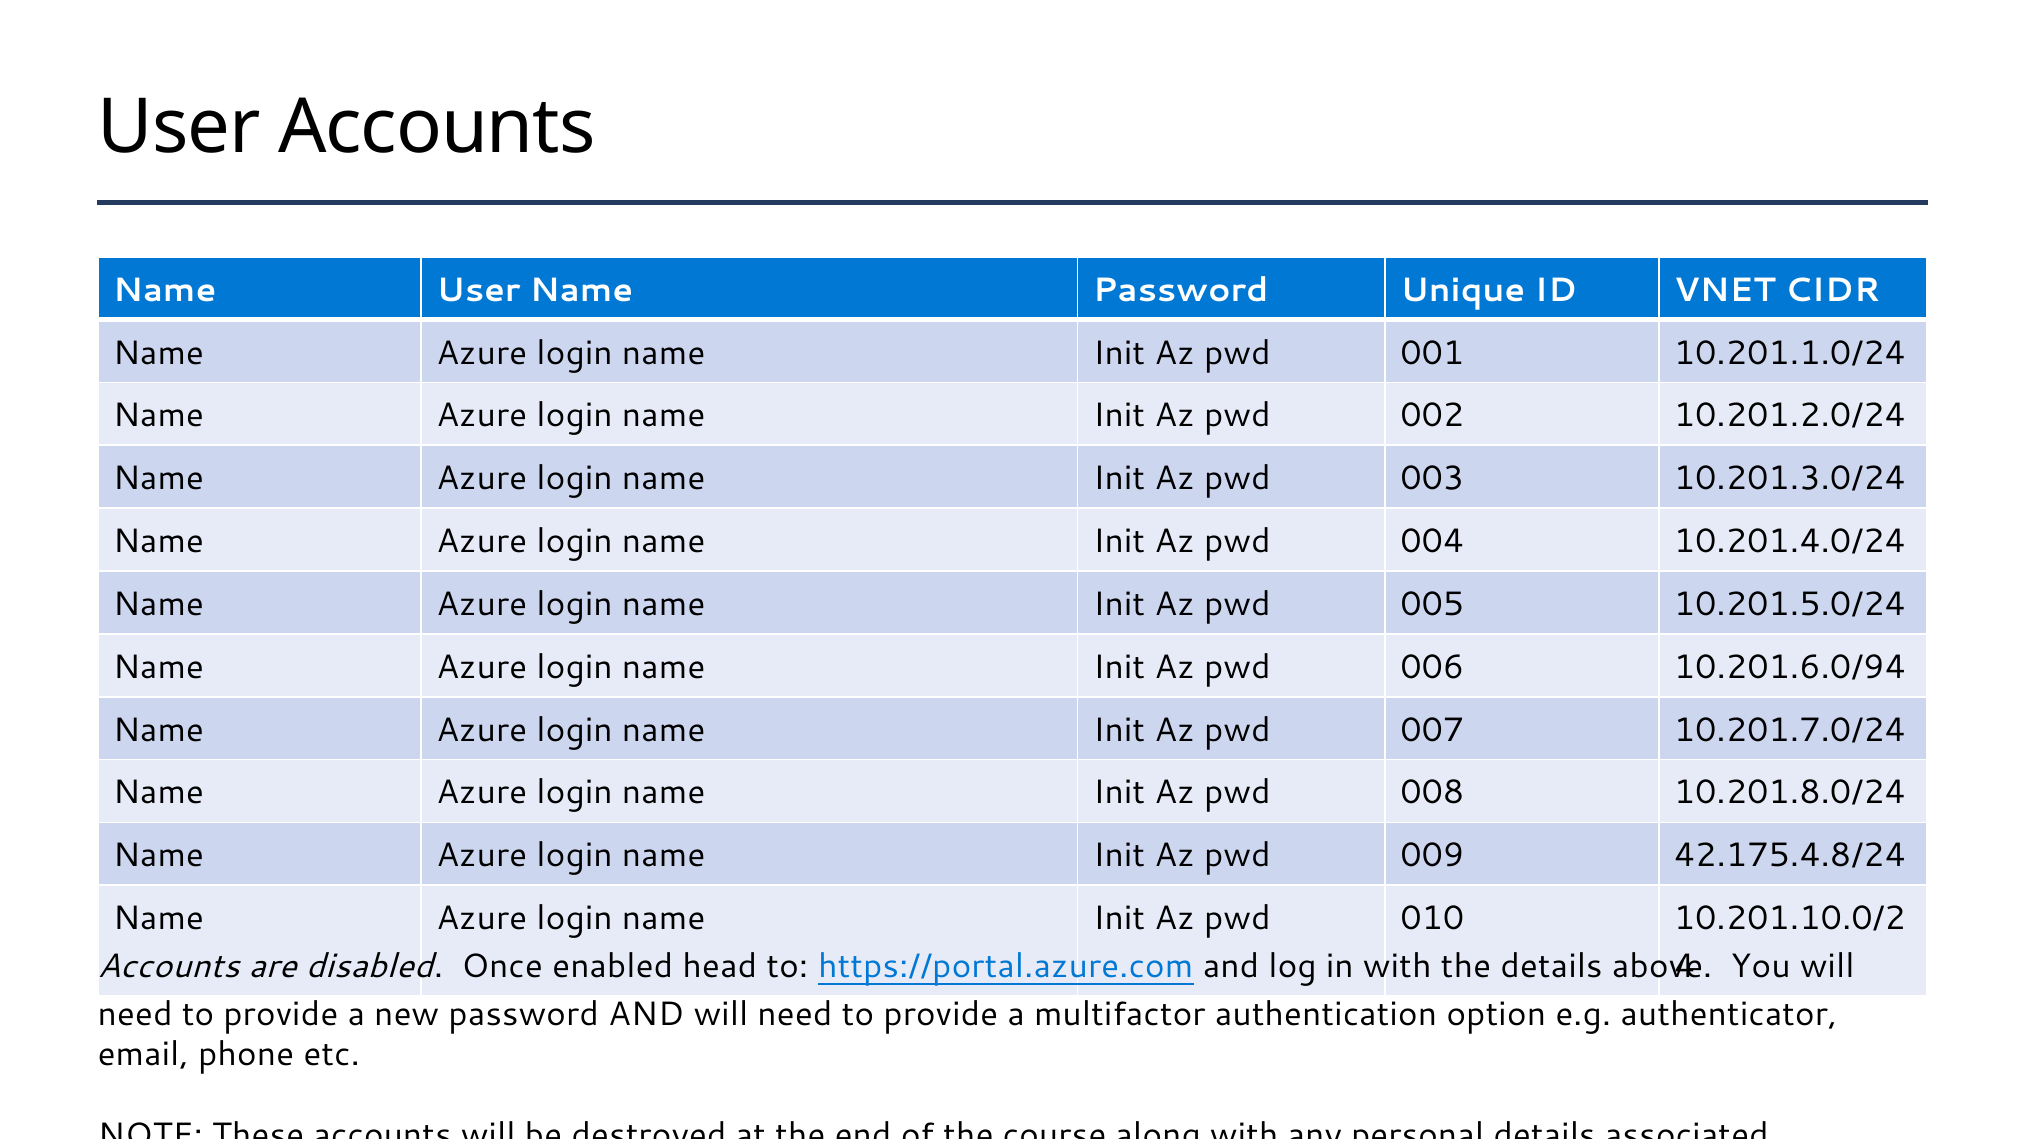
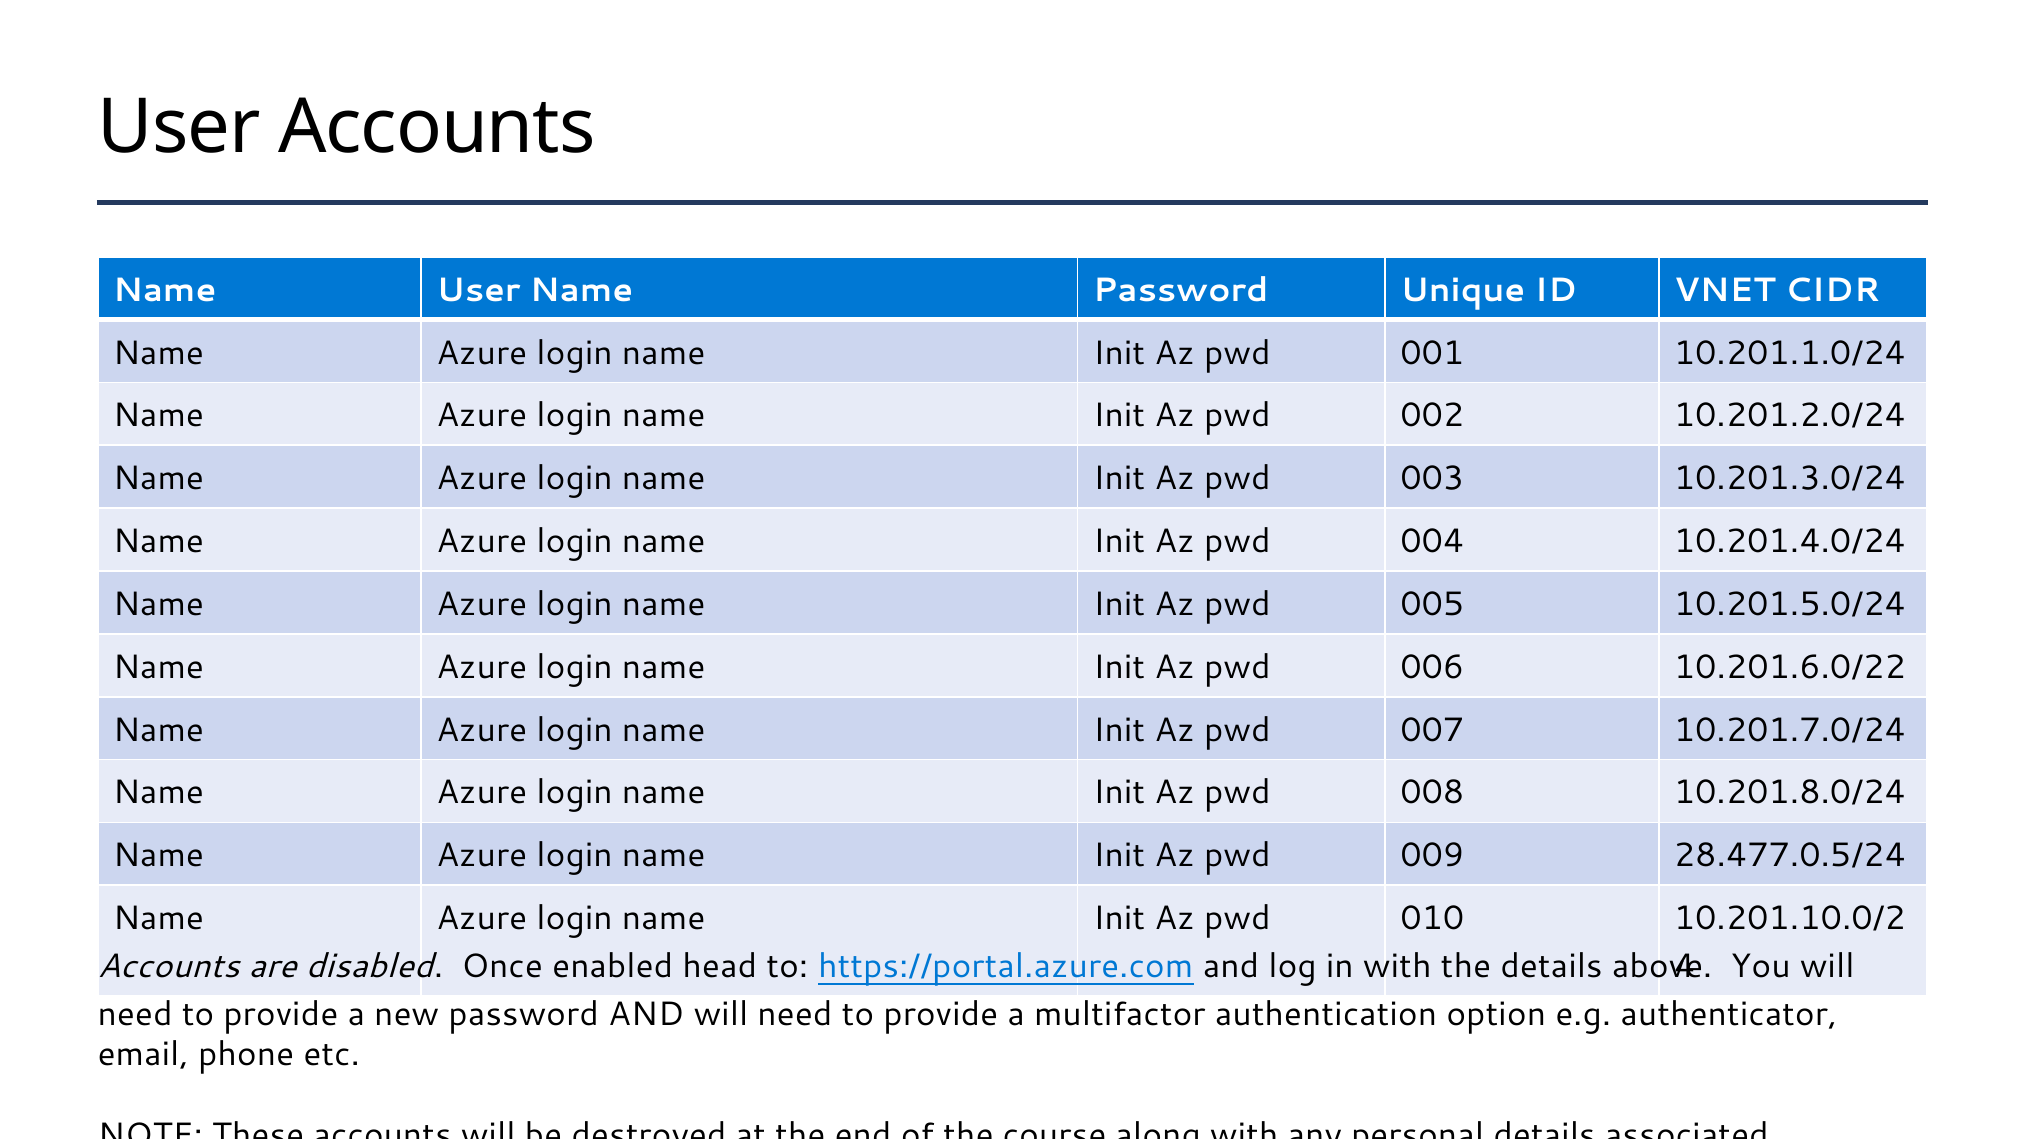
10.201.6.0/94: 10.201.6.0/94 -> 10.201.6.0/22
42.175.4.8/24: 42.175.4.8/24 -> 28.477.0.5/24
